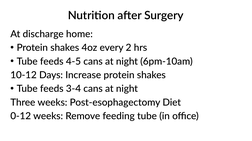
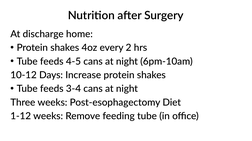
0-12: 0-12 -> 1-12
